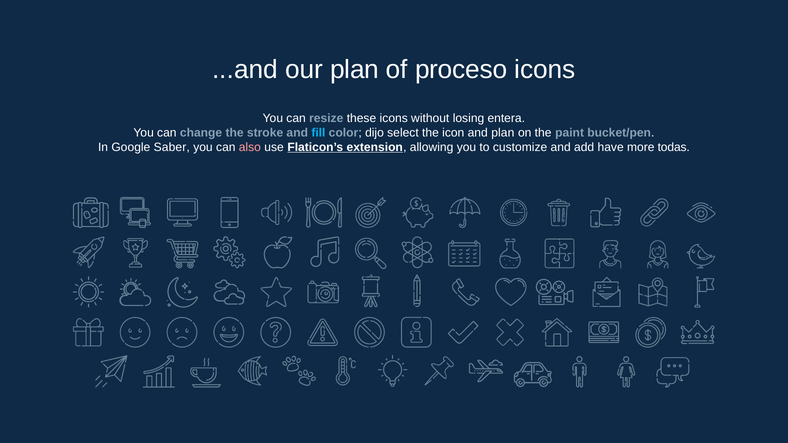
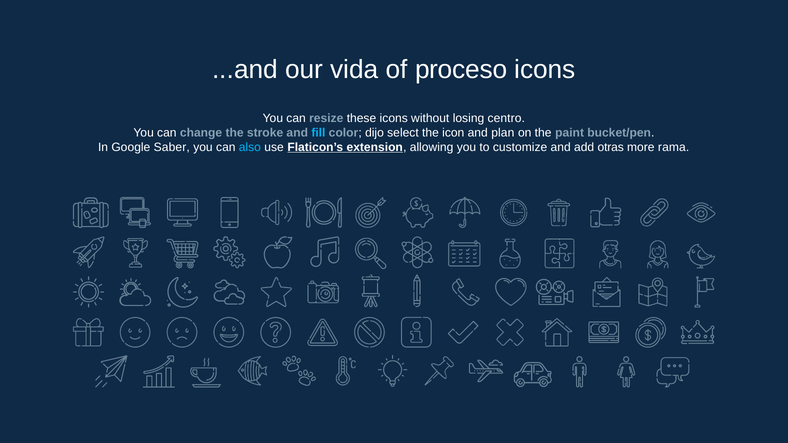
our plan: plan -> vida
entera: entera -> centro
also colour: pink -> light blue
have: have -> otras
todas: todas -> rama
